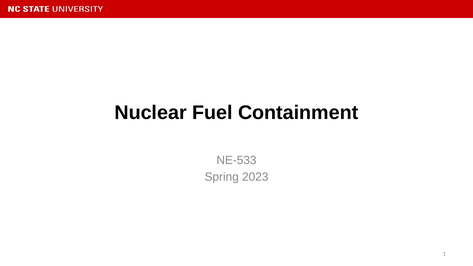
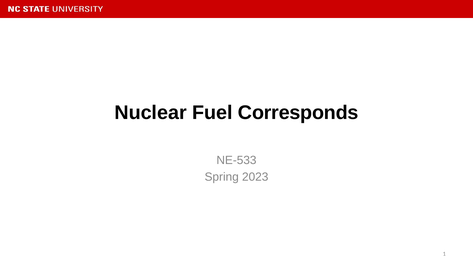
Containment: Containment -> Corresponds
